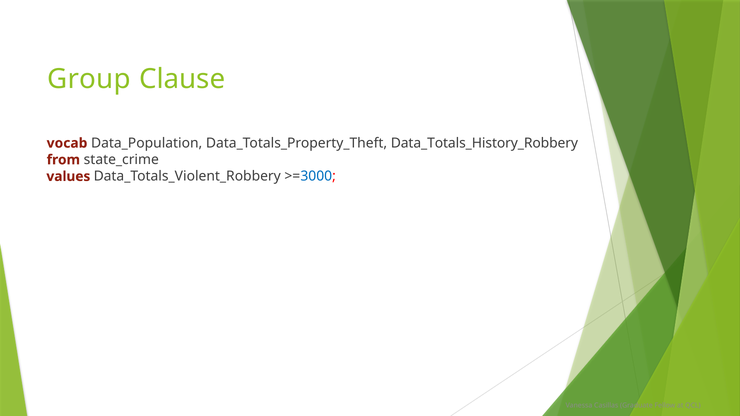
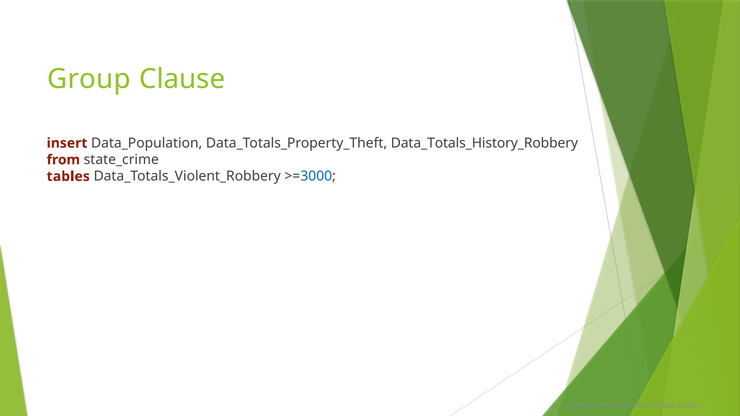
vocab: vocab -> insert
values: values -> tables
